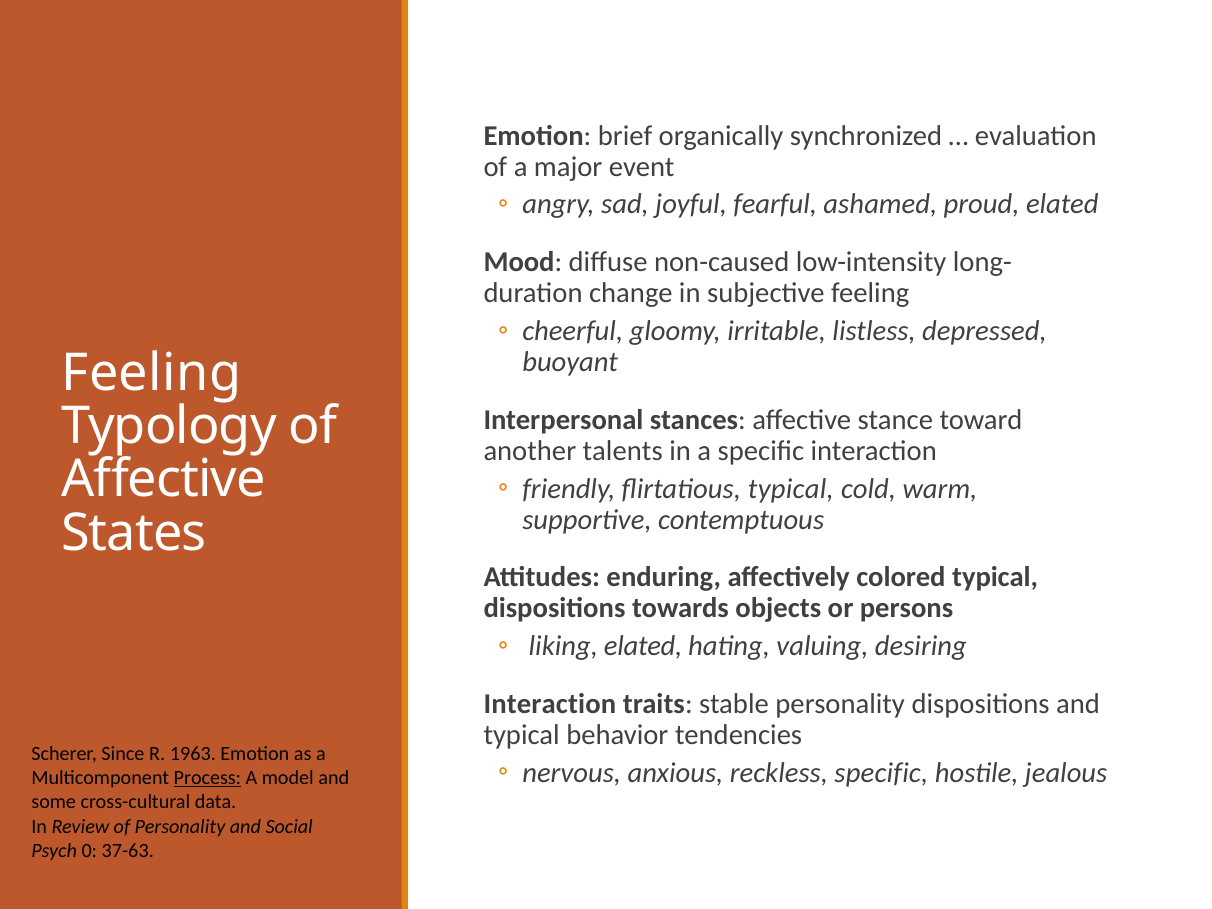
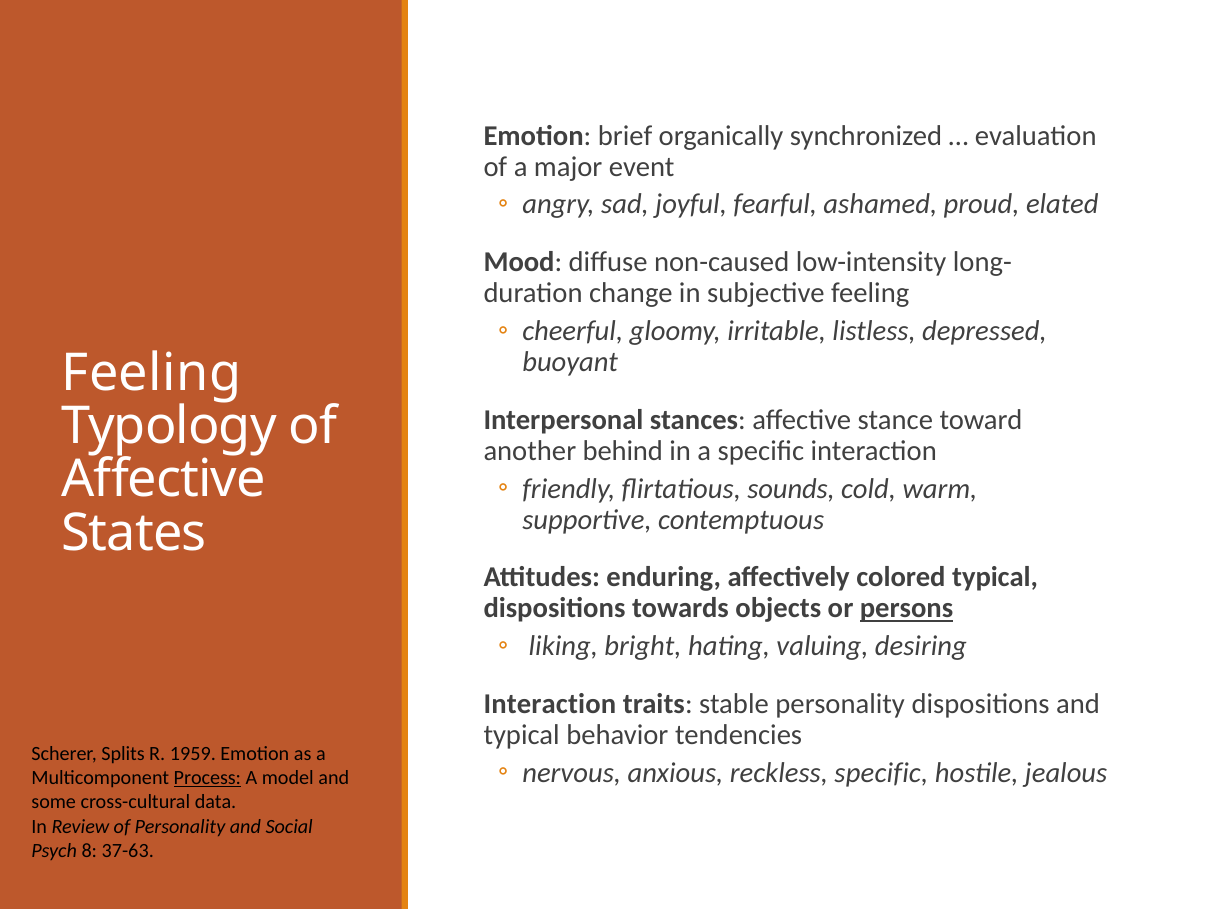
talents: talents -> behind
flirtatious typical: typical -> sounds
persons underline: none -> present
liking elated: elated -> bright
Since: Since -> Splits
1963: 1963 -> 1959
0: 0 -> 8
